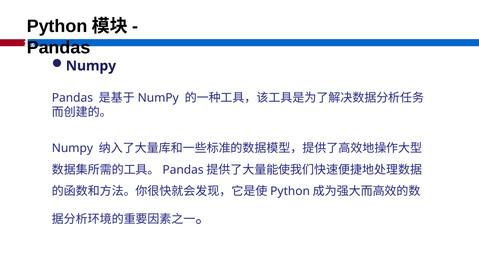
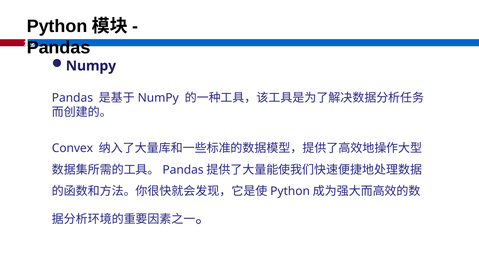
Numpy at (72, 148): Numpy -> Convex
